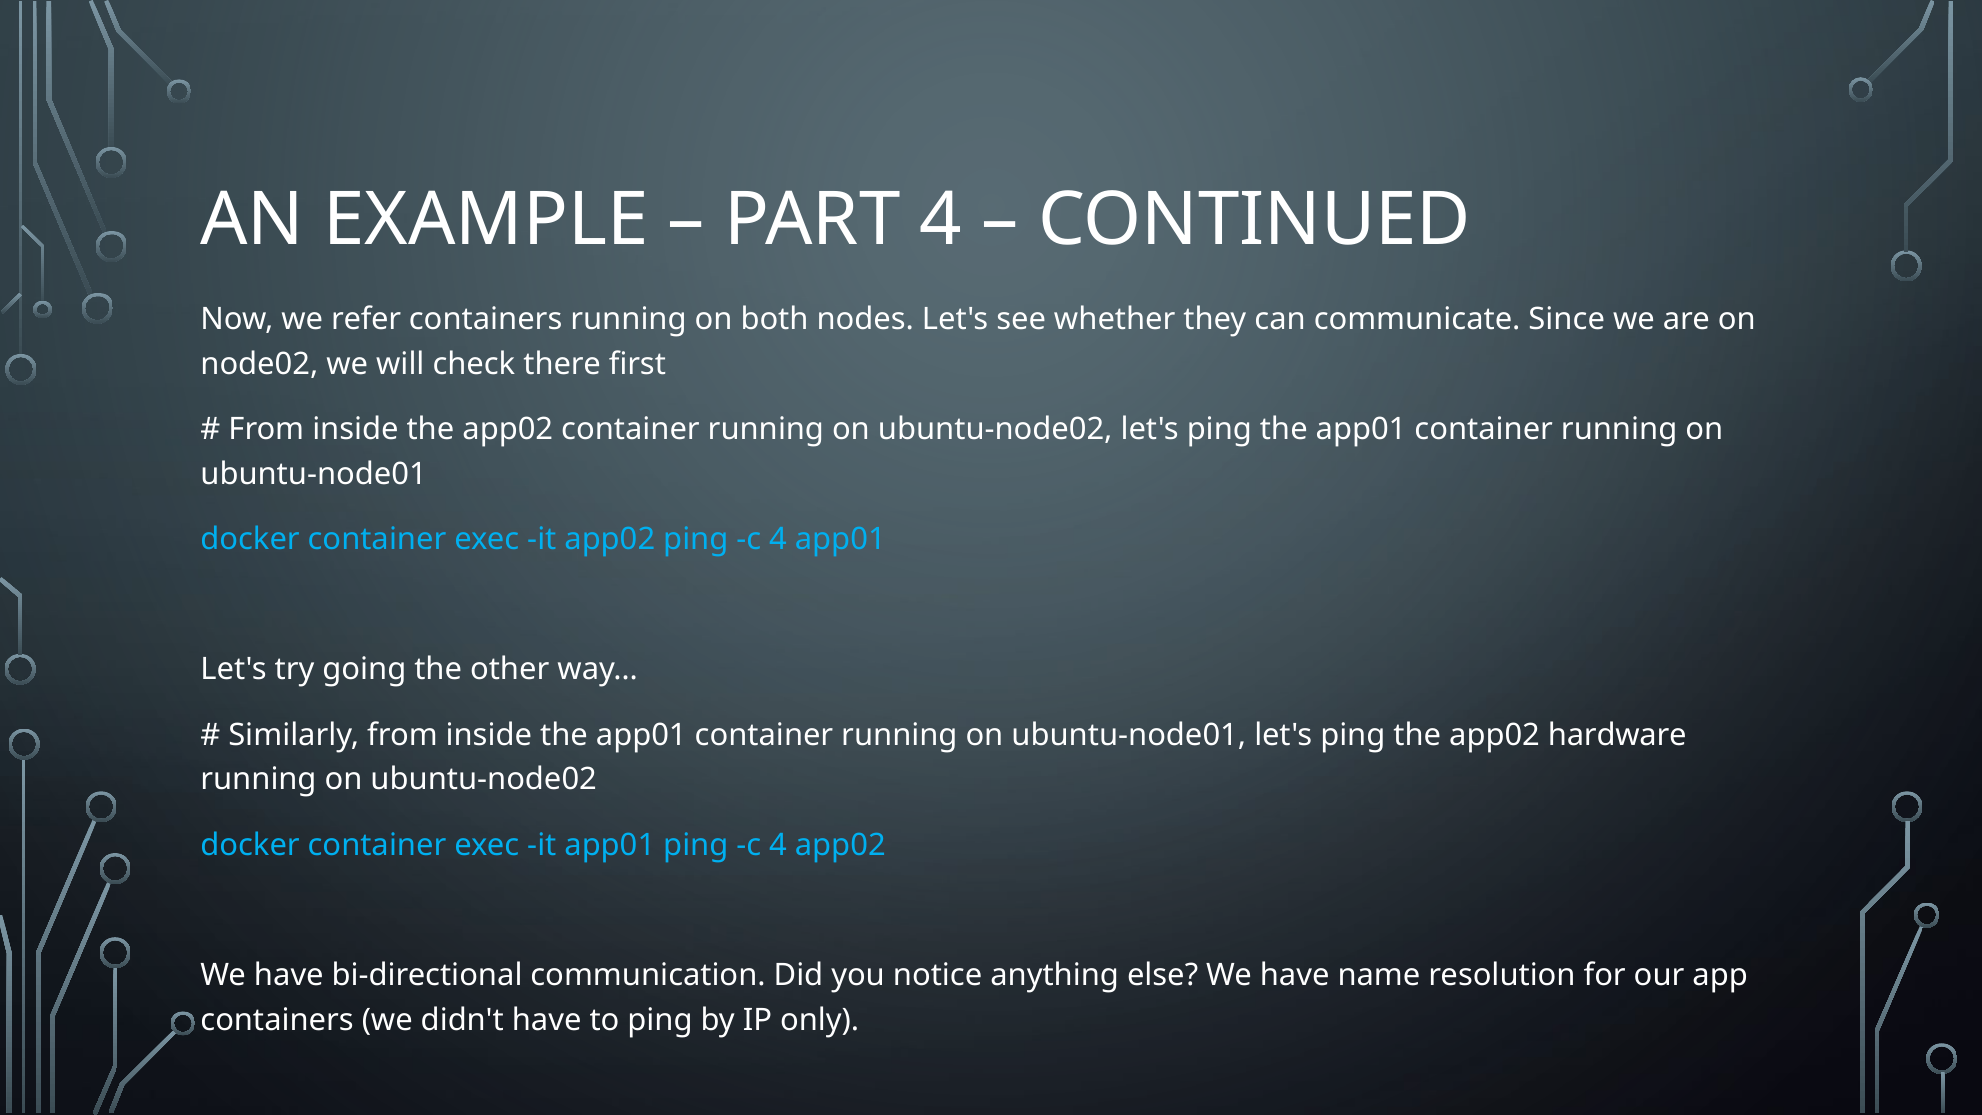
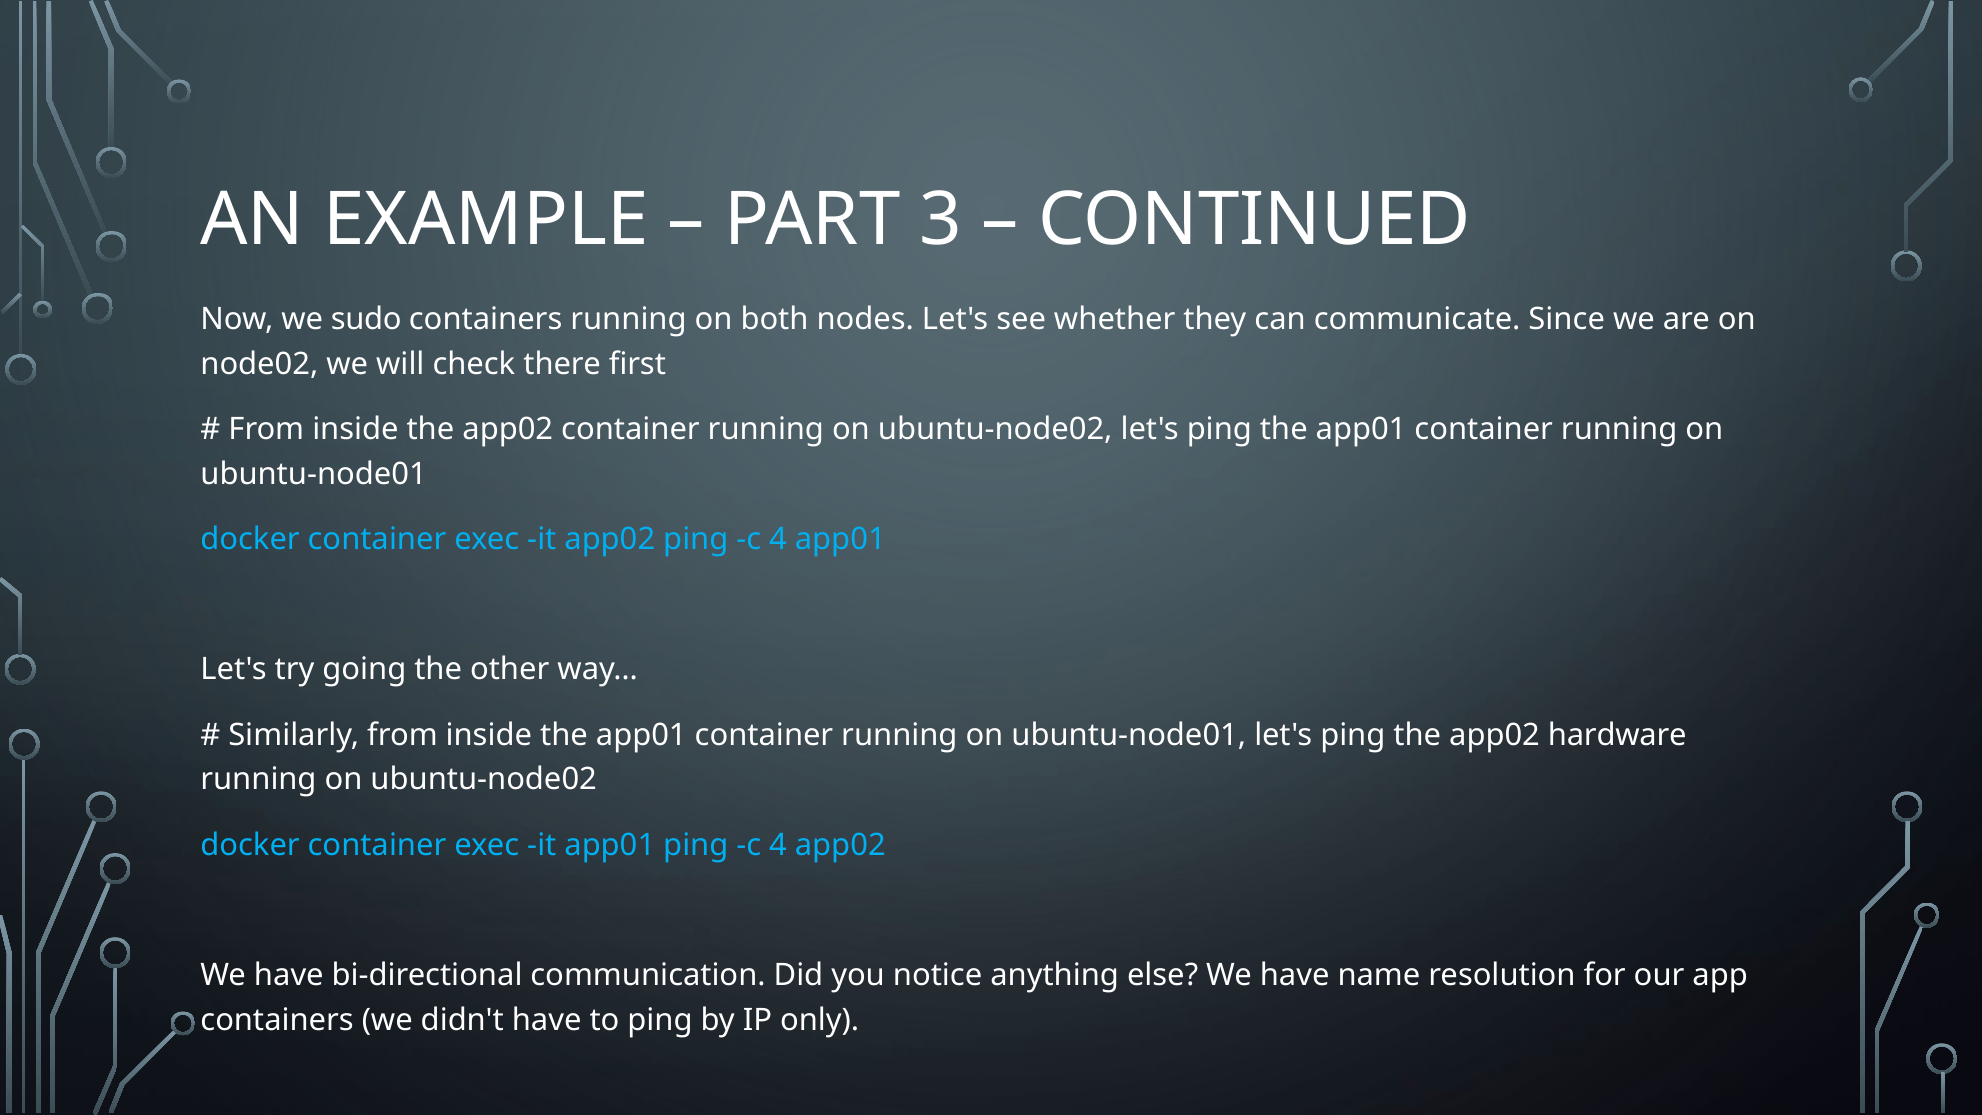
PART 4: 4 -> 3
refer: refer -> sudo
